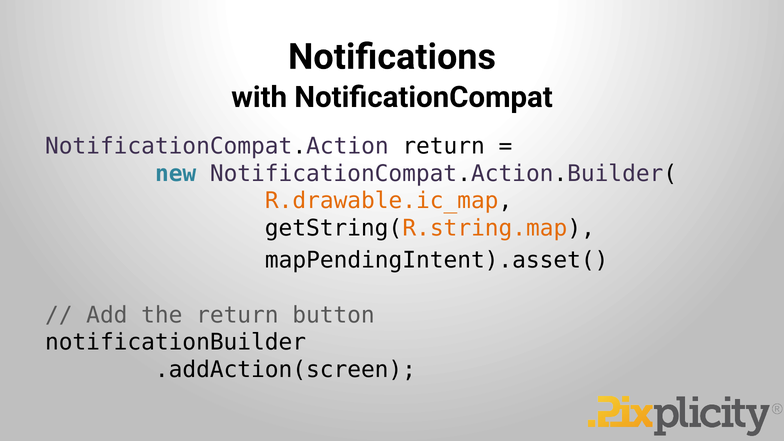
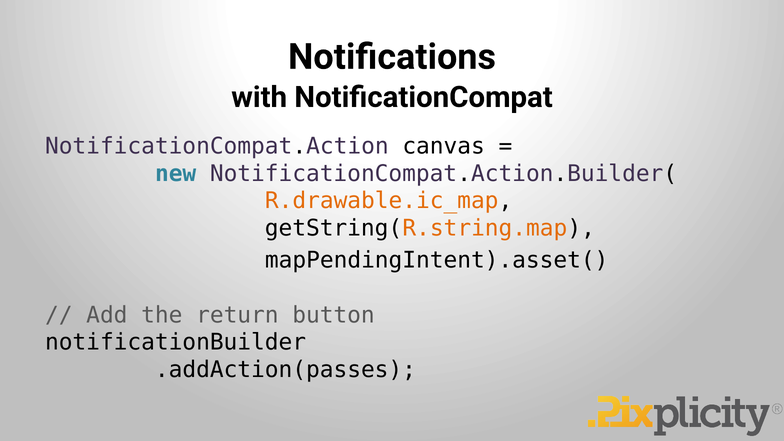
NotificationCompat.Action return: return -> canvas
.addAction(screen: .addAction(screen -> .addAction(passes
